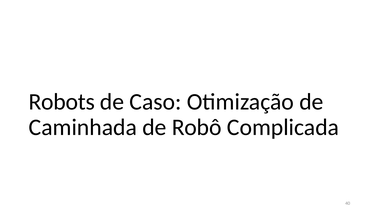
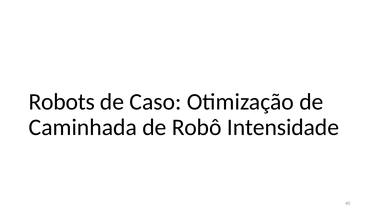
Complicada: Complicada -> Intensidade
